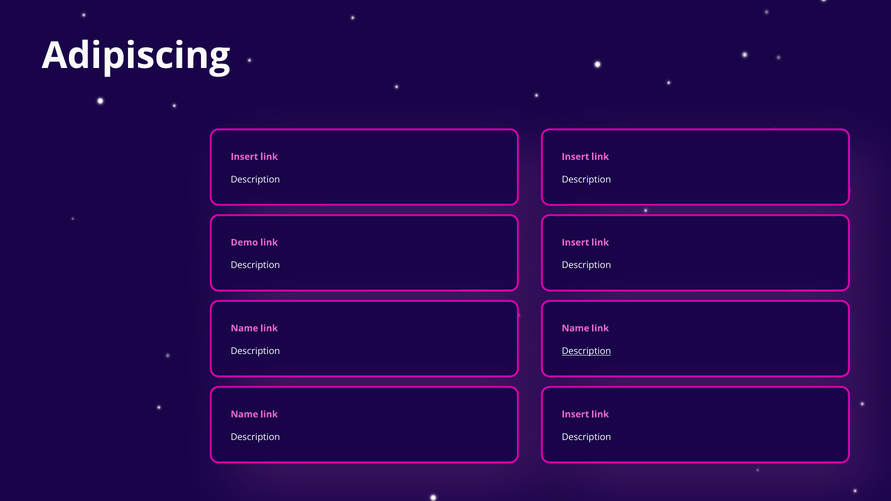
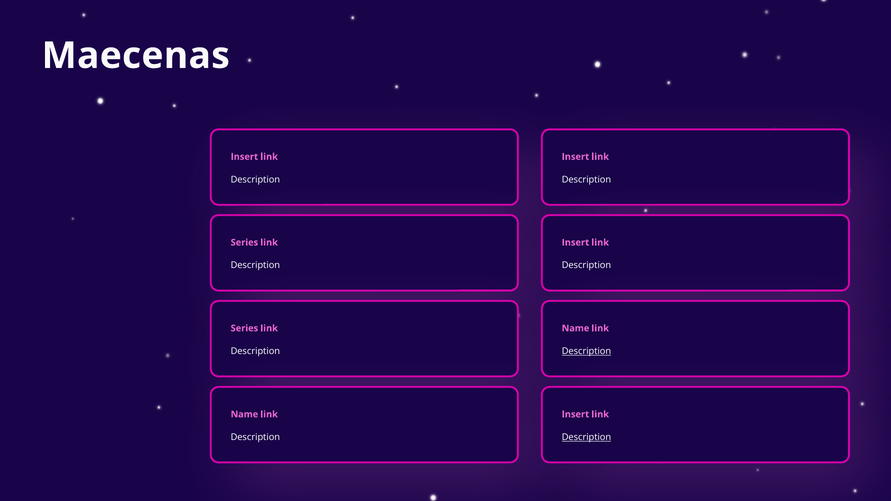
Adipiscing: Adipiscing -> Maecenas
Demo at (244, 243): Demo -> Series
Name at (244, 328): Name -> Series
Description at (586, 437) underline: none -> present
